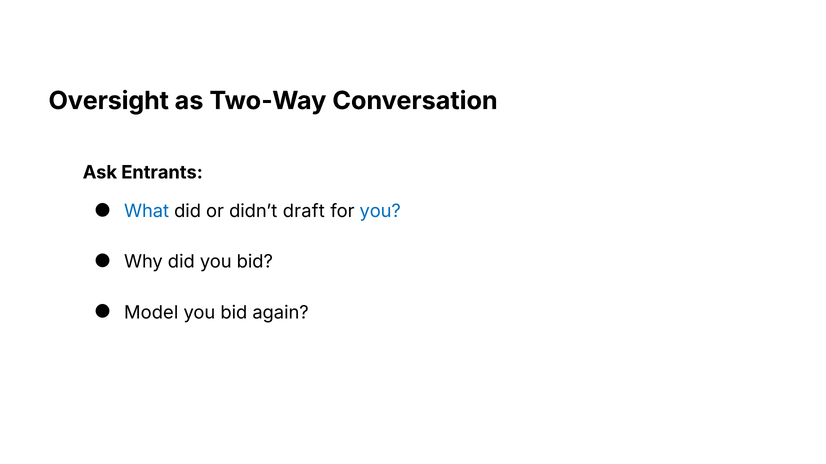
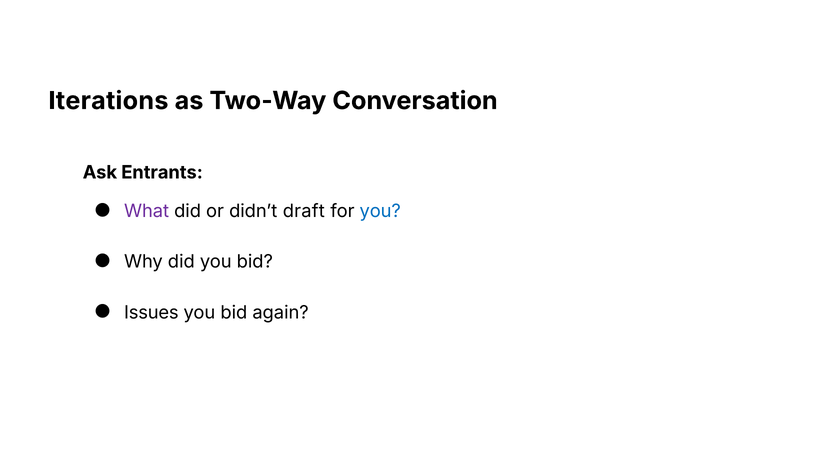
Oversight: Oversight -> Iterations
What colour: blue -> purple
Model: Model -> Issues
